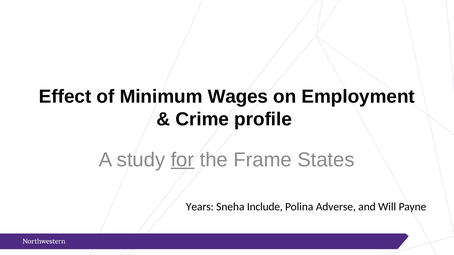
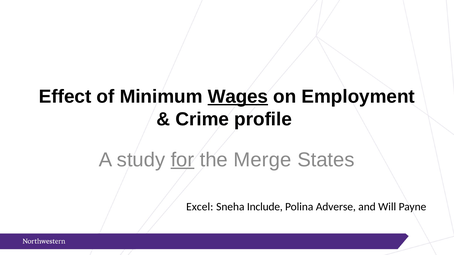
Wages underline: none -> present
Frame: Frame -> Merge
Years: Years -> Excel
